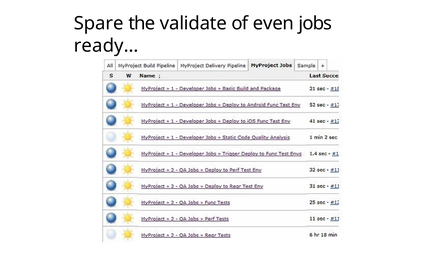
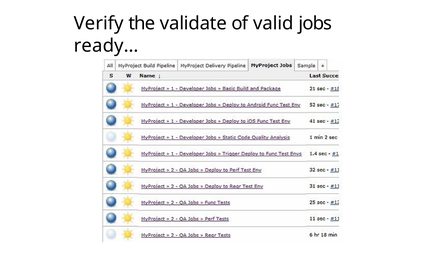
Spare: Spare -> Verify
even: even -> valid
